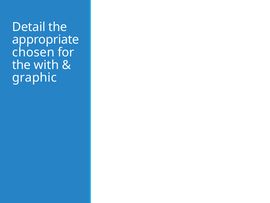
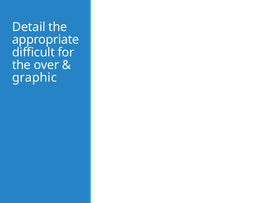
chosen: chosen -> difficult
with: with -> over
